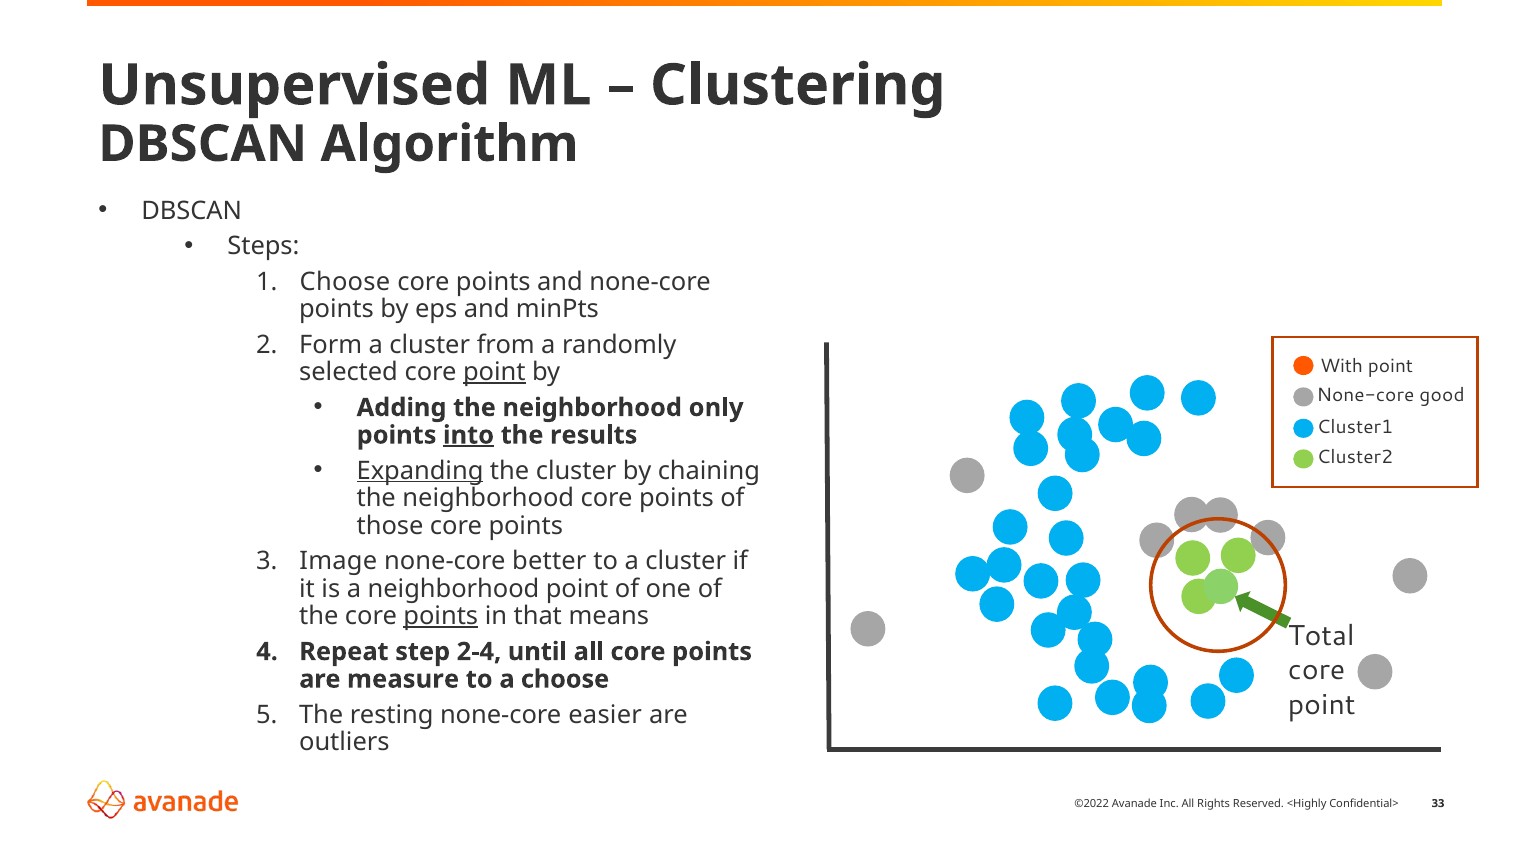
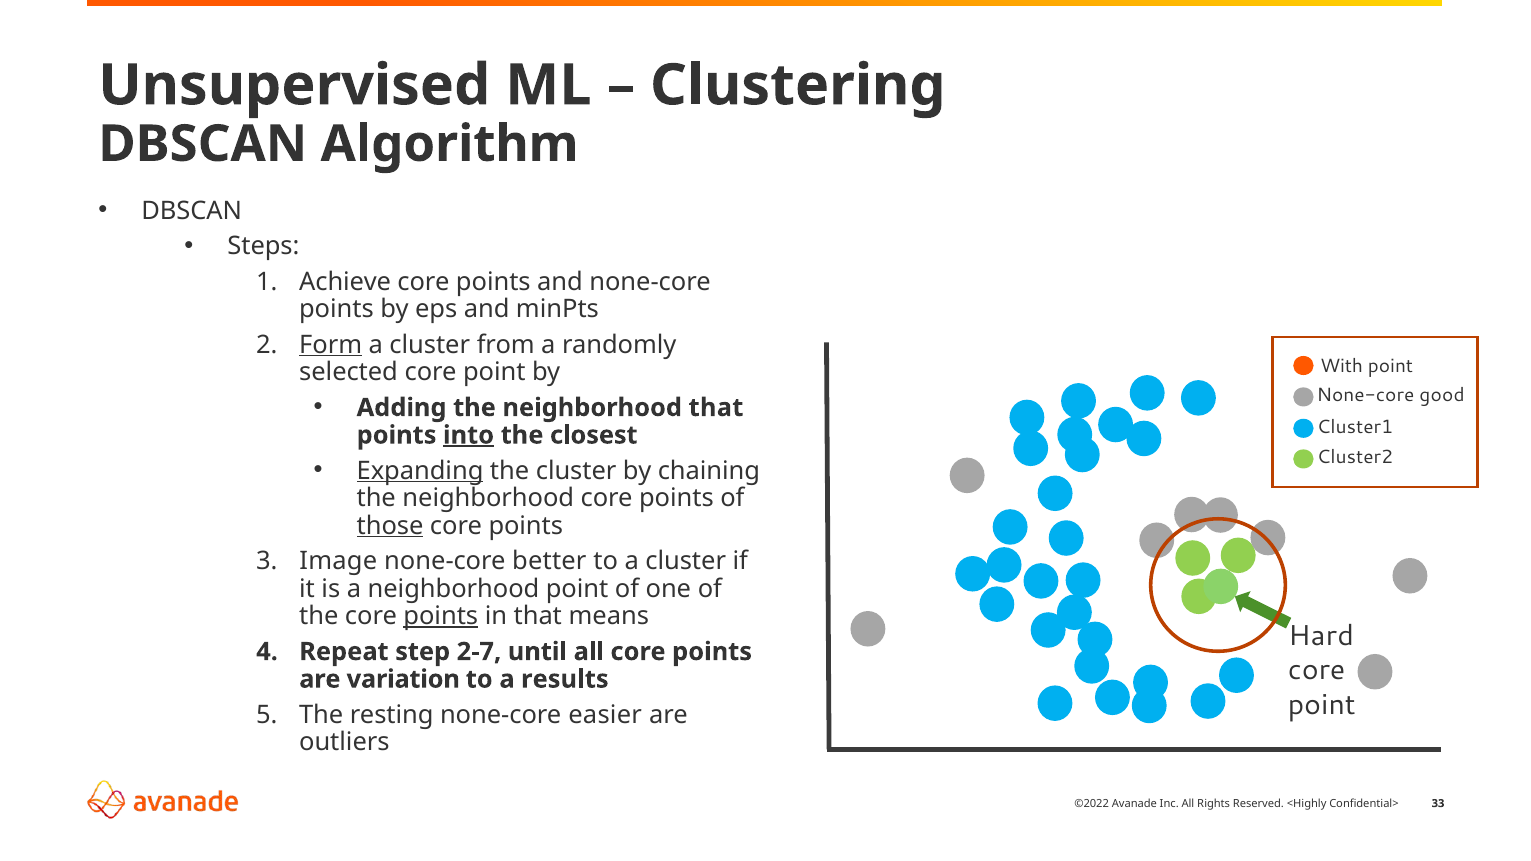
Choose at (345, 282): Choose -> Achieve
Form underline: none -> present
point at (494, 372) underline: present -> none
neighborhood only: only -> that
results: results -> closest
those underline: none -> present
Total: Total -> Hard
2-4: 2-4 -> 2-7
measure: measure -> variation
a choose: choose -> results
